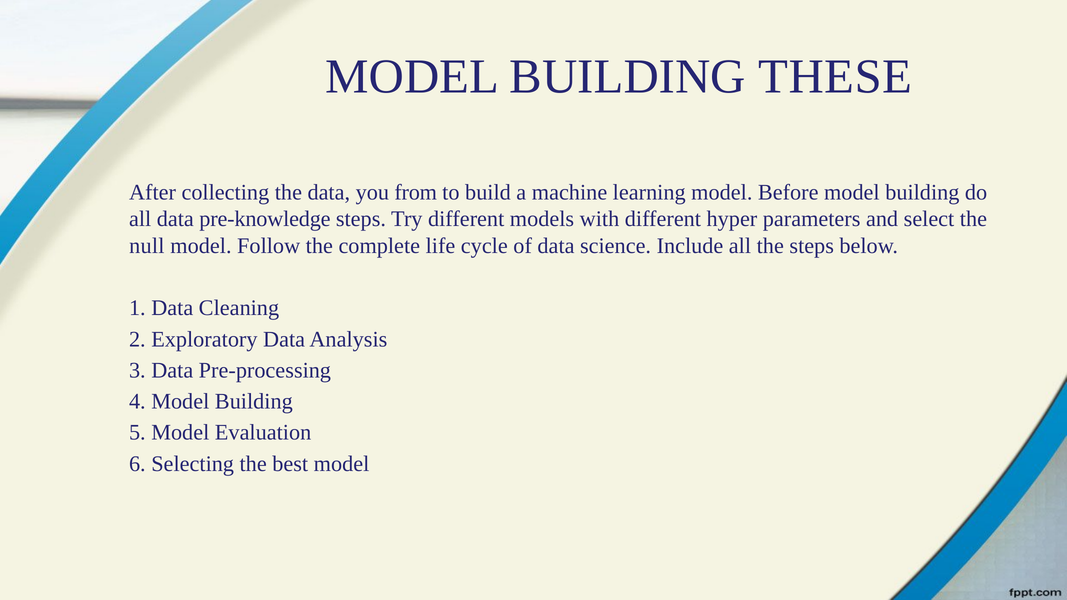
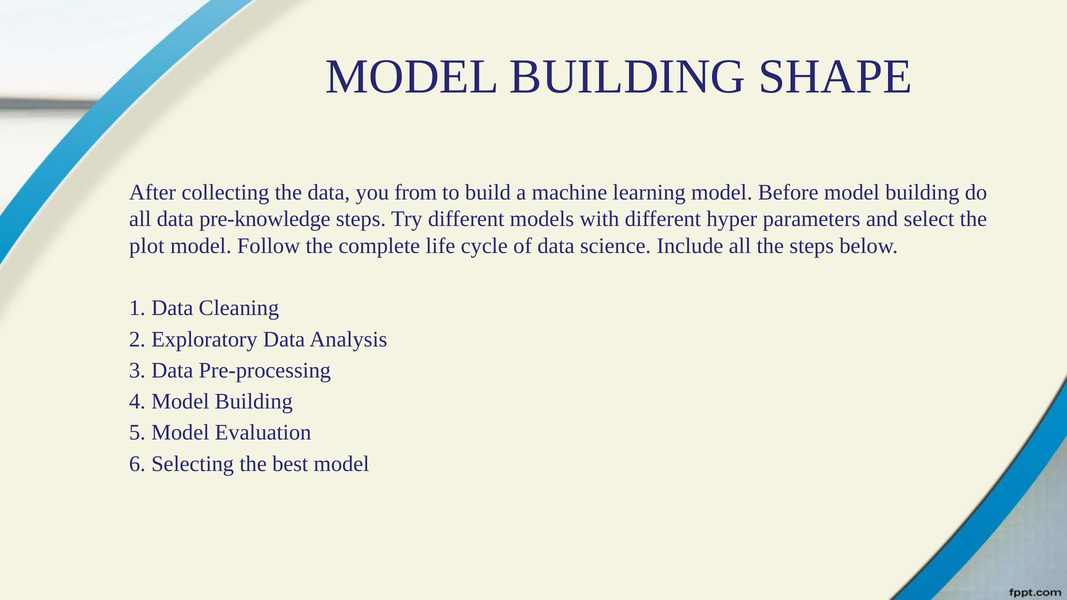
THESE: THESE -> SHAPE
null: null -> plot
